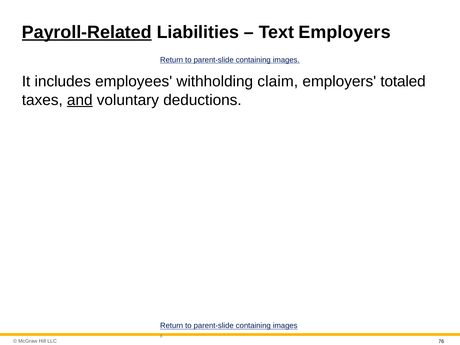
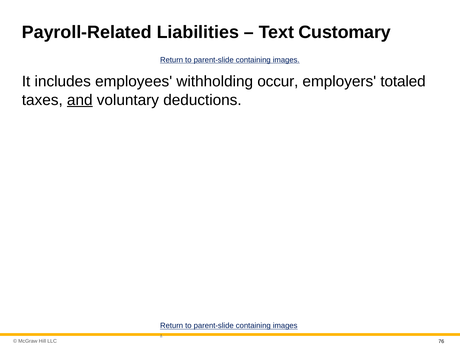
Payroll-Related underline: present -> none
Text Employers: Employers -> Customary
claim: claim -> occur
